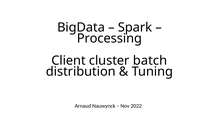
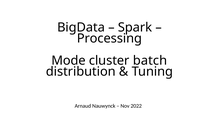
Client: Client -> Mode
